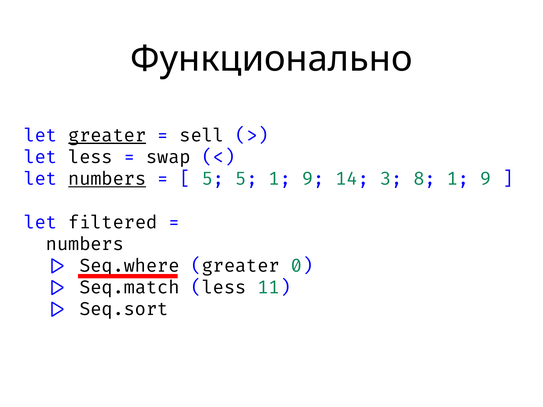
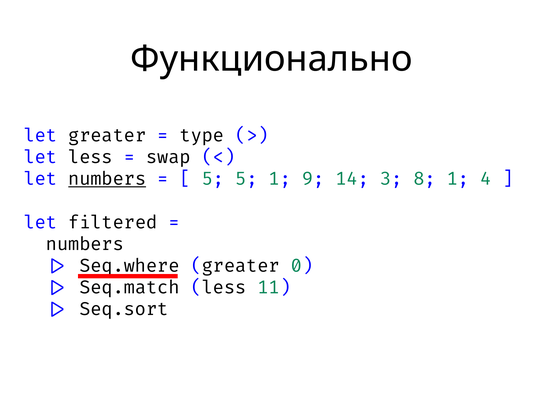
greater at (107, 136) underline: present -> none
sell: sell -> type
8 1 9: 9 -> 4
